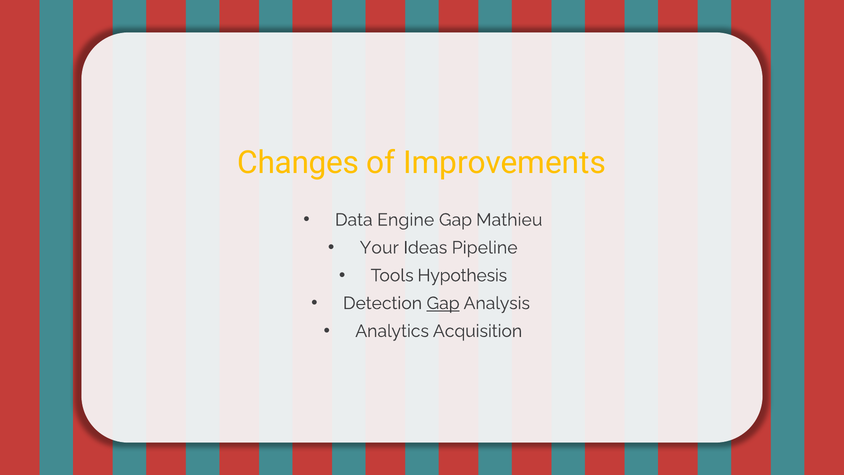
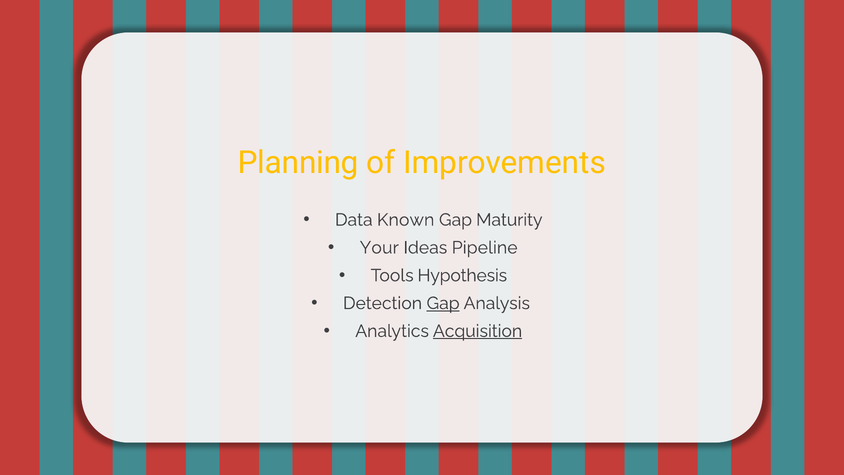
Changes: Changes -> Planning
Engine: Engine -> Known
Mathieu: Mathieu -> Maturity
Acquisition underline: none -> present
